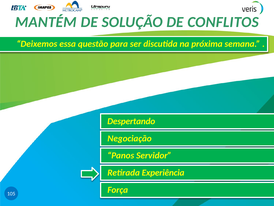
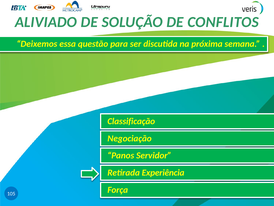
MANTÉM: MANTÉM -> ALIVIADO
Despertando: Despertando -> Classificação
